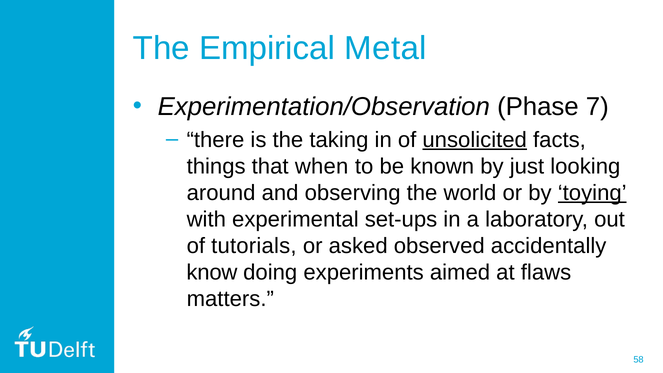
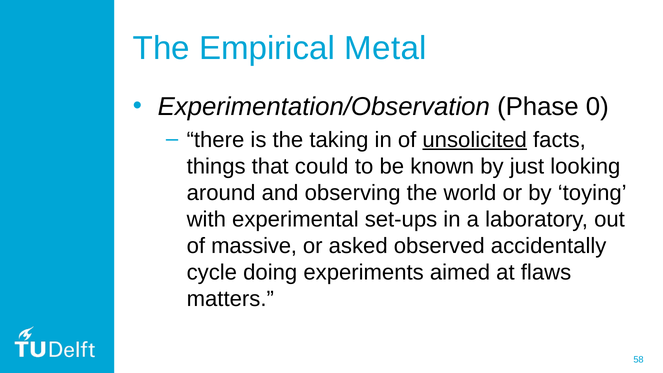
7: 7 -> 0
when: when -> could
toying underline: present -> none
tutorials: tutorials -> massive
know: know -> cycle
